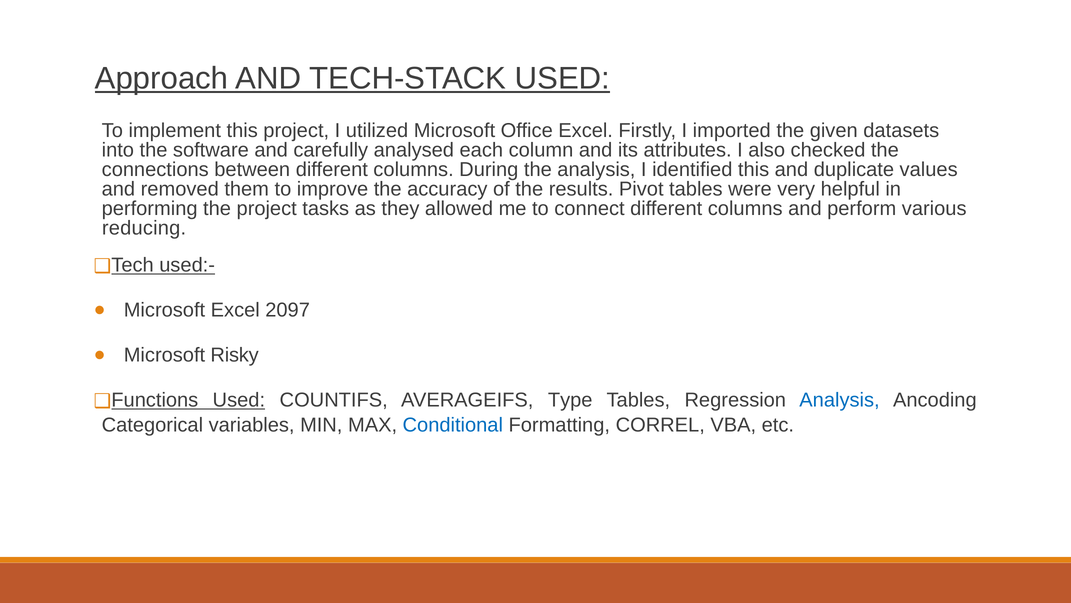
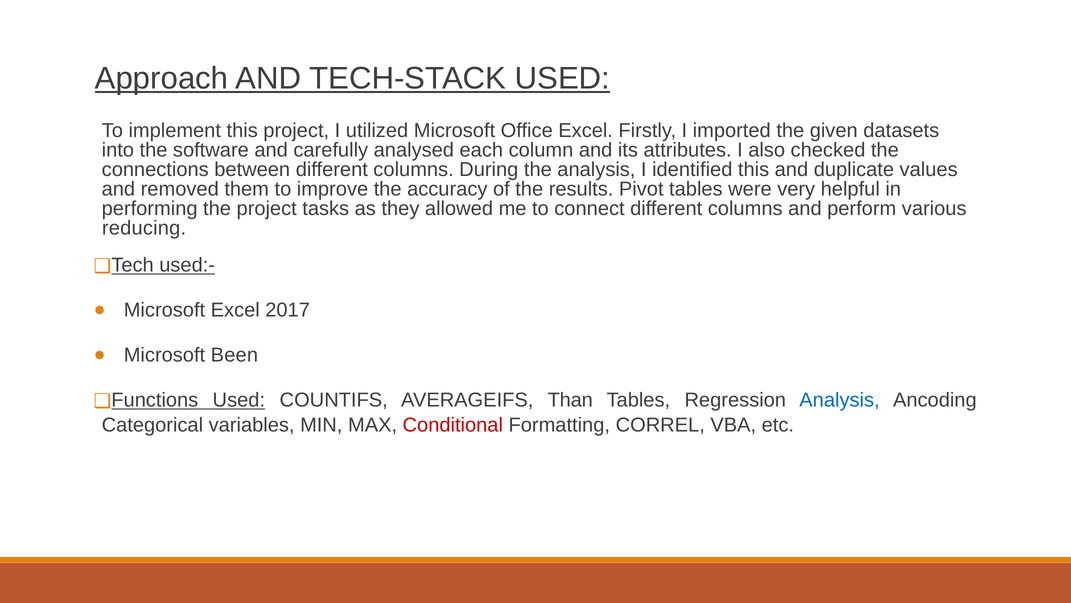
2097: 2097 -> 2017
Risky: Risky -> Been
Type: Type -> Than
Conditional colour: blue -> red
